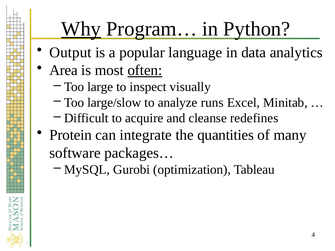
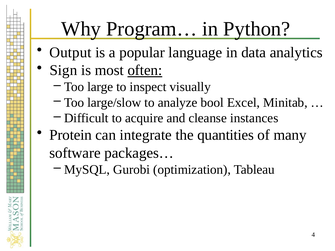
Why underline: present -> none
Area: Area -> Sign
runs: runs -> bool
redefines: redefines -> instances
